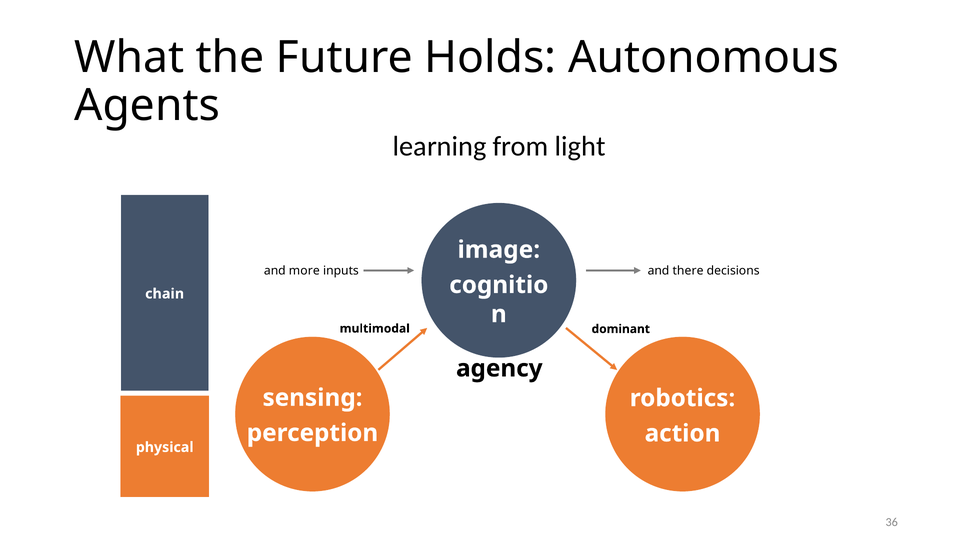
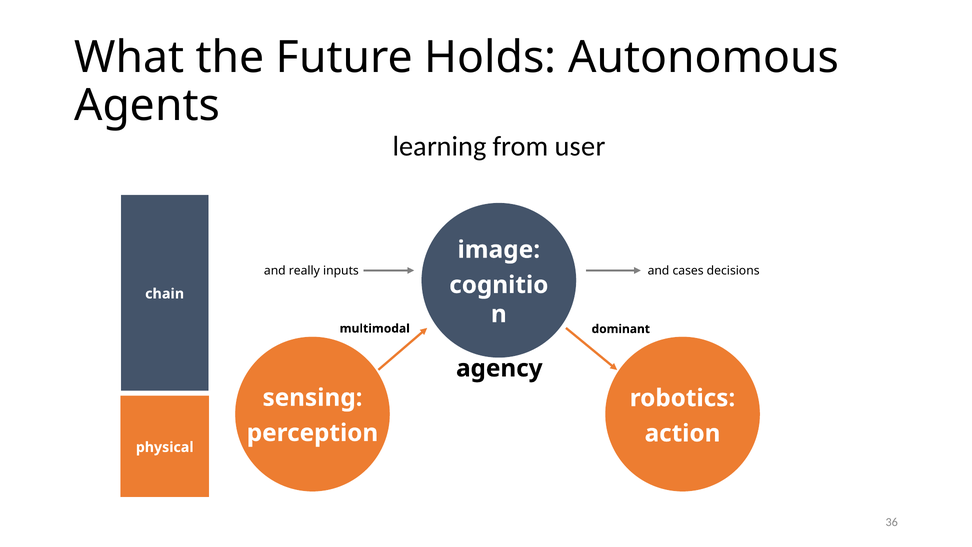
light: light -> user
more: more -> really
there: there -> cases
